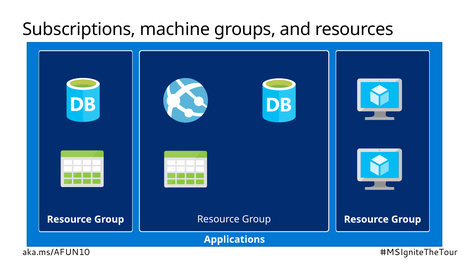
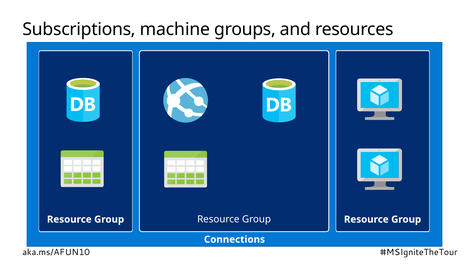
Applications: Applications -> Connections
